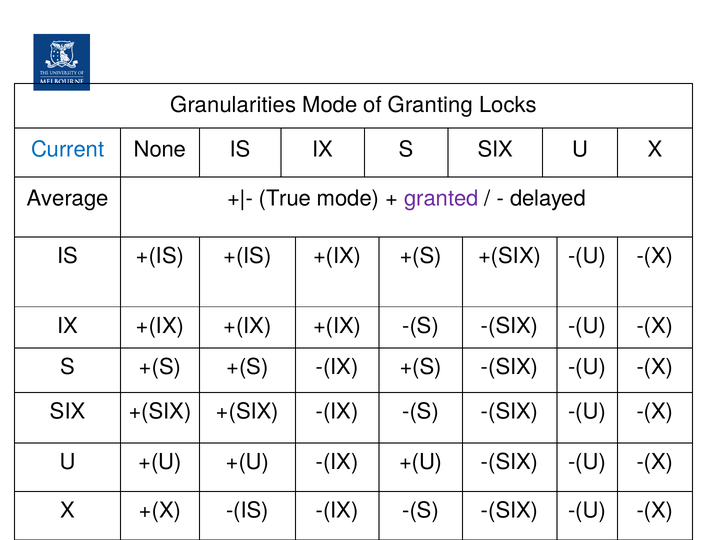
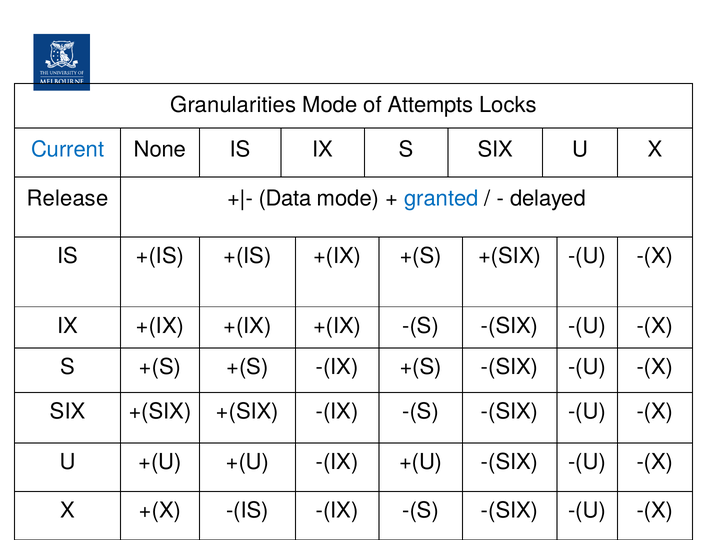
Granting: Granting -> Attempts
Average: Average -> Release
True: True -> Data
granted colour: purple -> blue
